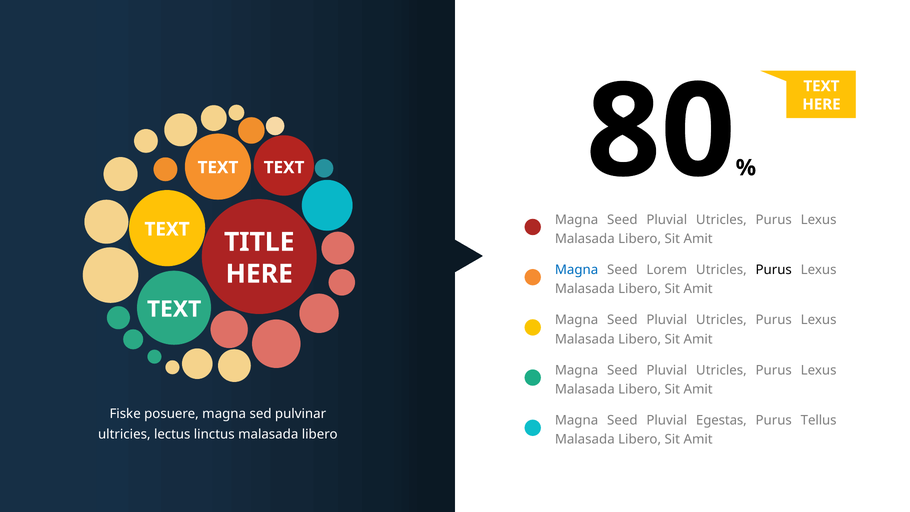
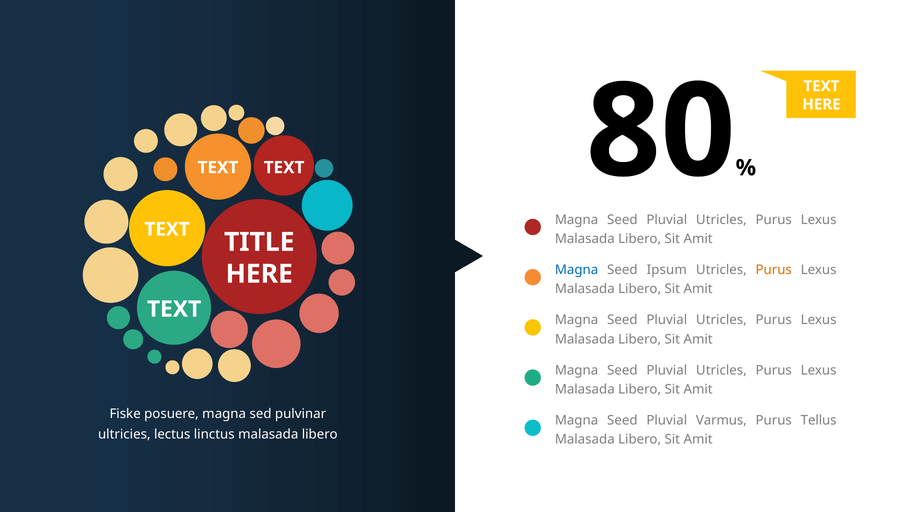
Lorem: Lorem -> Ipsum
Purus at (774, 270) colour: black -> orange
Egestas: Egestas -> Varmus
